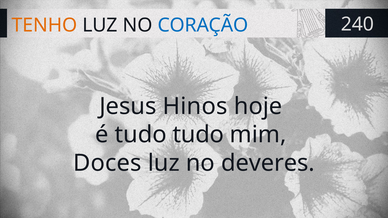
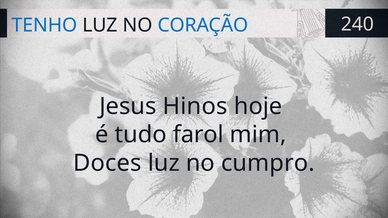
TENHO colour: orange -> blue
tudo tudo: tudo -> farol
deveres: deveres -> cumpro
